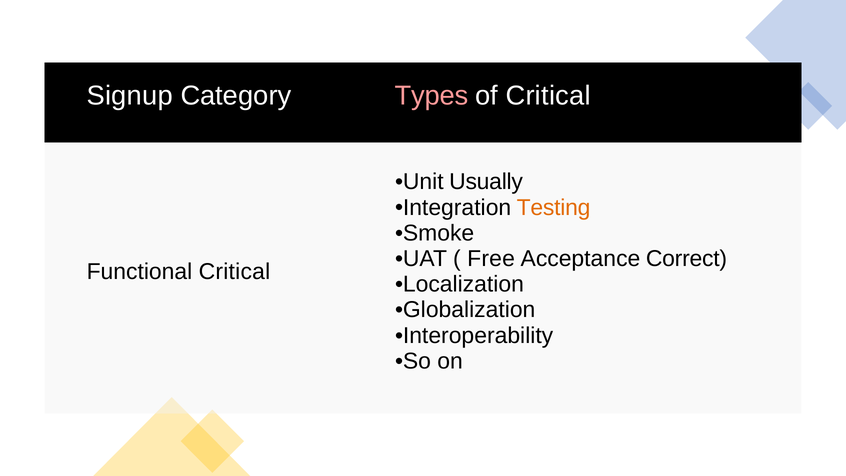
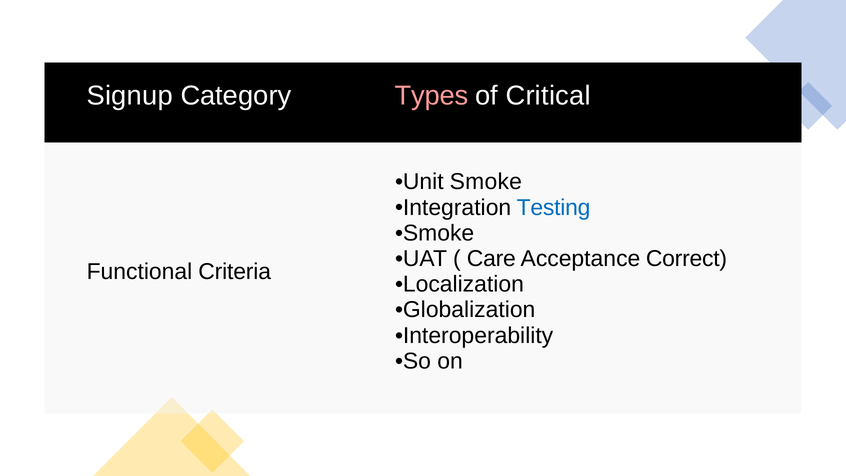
Unit Usually: Usually -> Smoke
Testing colour: orange -> blue
Free: Free -> Care
Functional Critical: Critical -> Criteria
